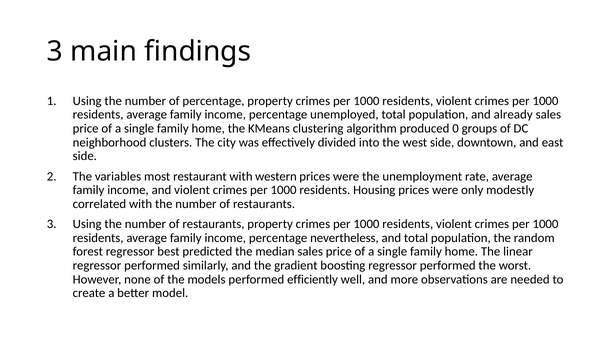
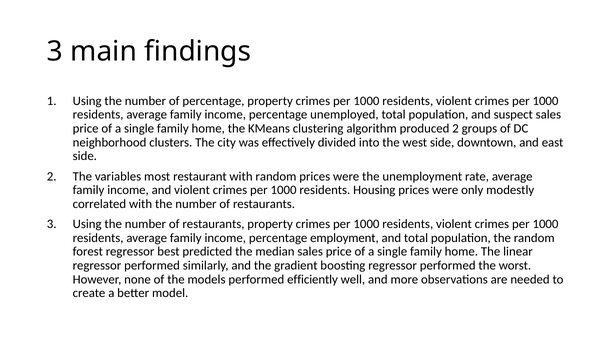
already: already -> suspect
produced 0: 0 -> 2
with western: western -> random
nevertheless: nevertheless -> employment
